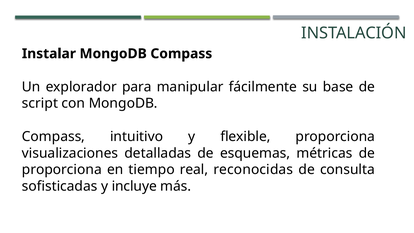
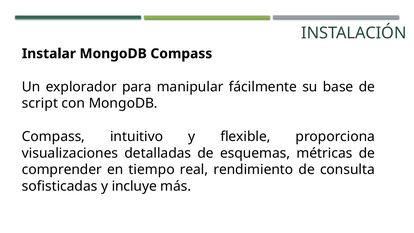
proporciona at (62, 170): proporciona -> comprender
reconocidas: reconocidas -> rendimiento
